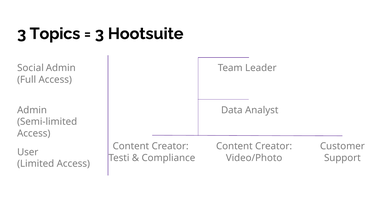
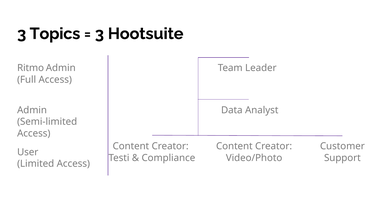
Social: Social -> Ritmo
